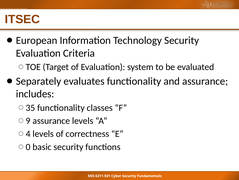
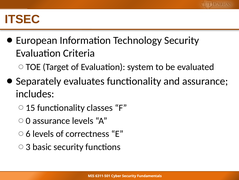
35: 35 -> 15
9: 9 -> 0
4: 4 -> 6
0: 0 -> 3
